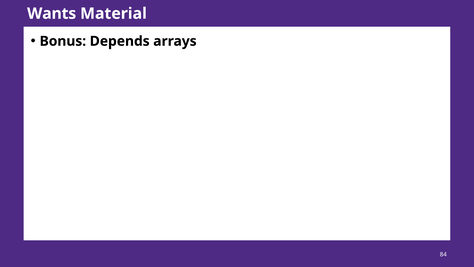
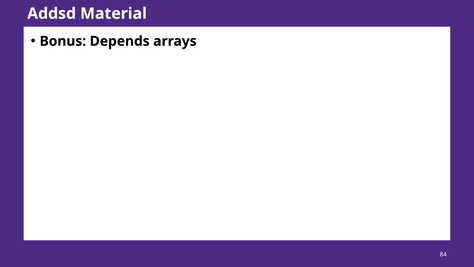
Wants: Wants -> Addsd
